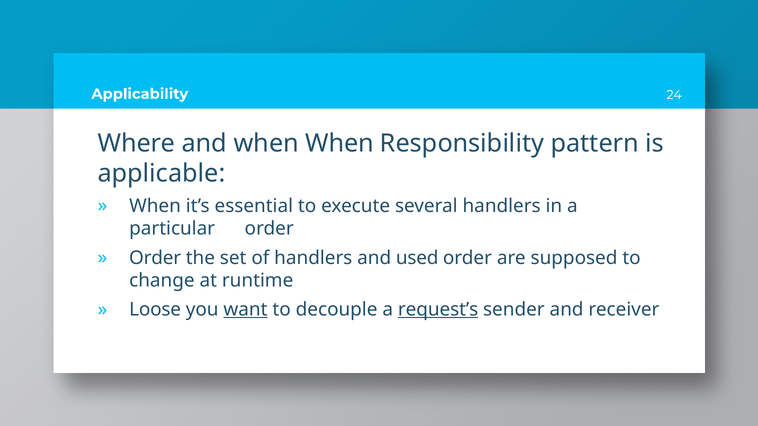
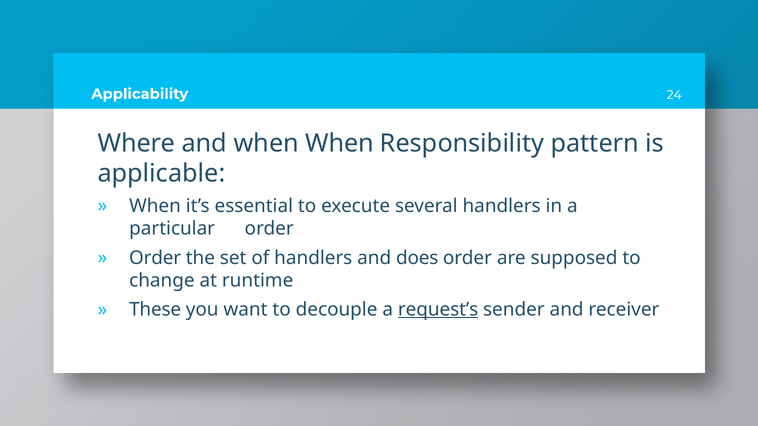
used: used -> does
Loose: Loose -> These
want underline: present -> none
